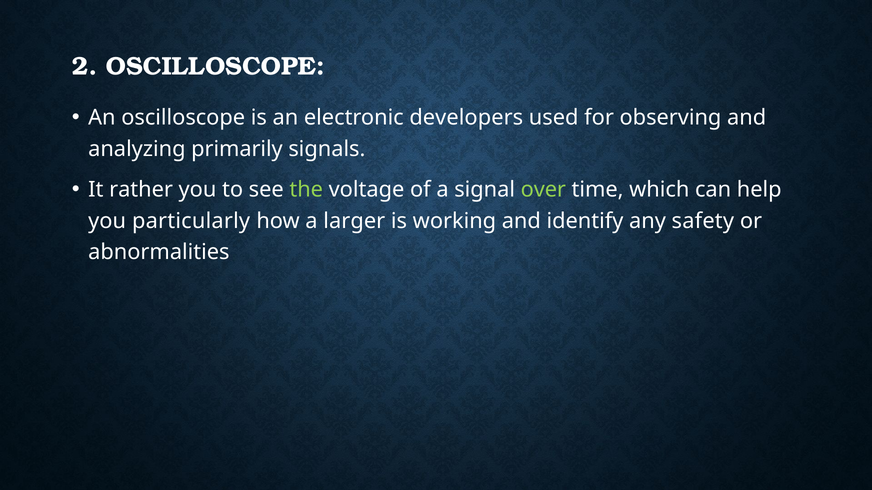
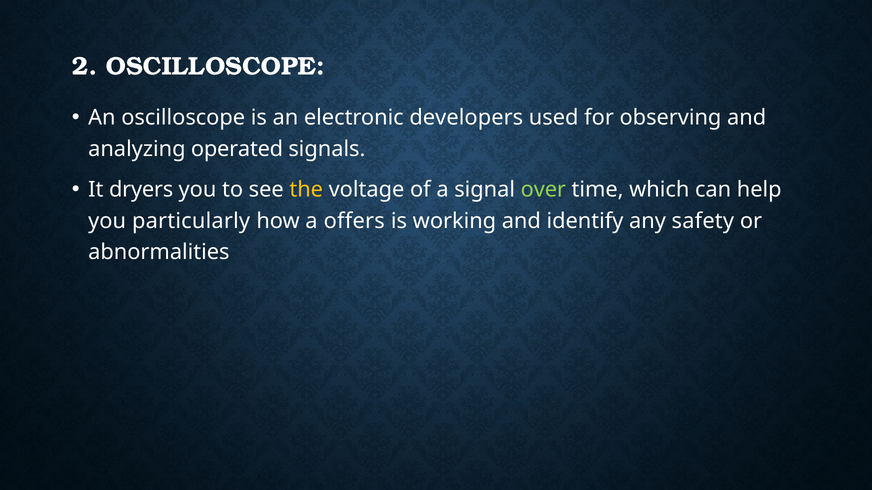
primarily: primarily -> operated
rather: rather -> dryers
the colour: light green -> yellow
larger: larger -> offers
